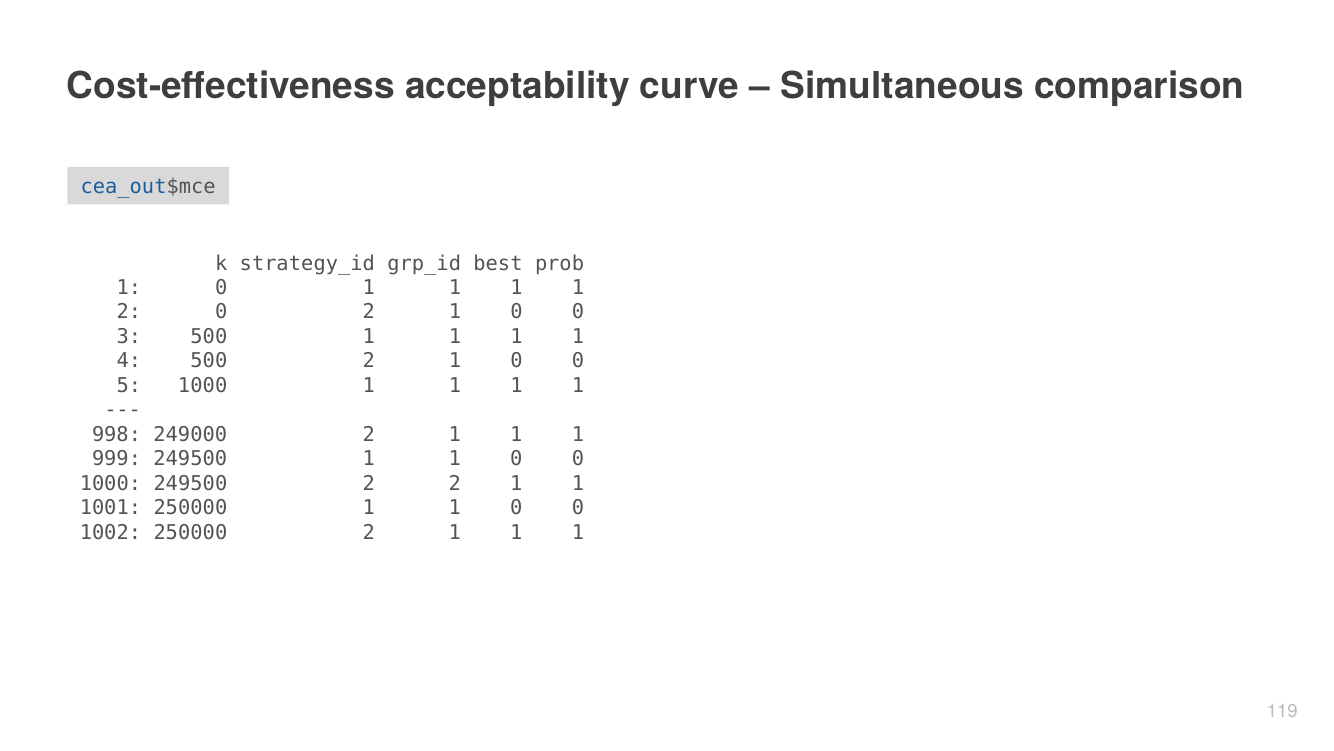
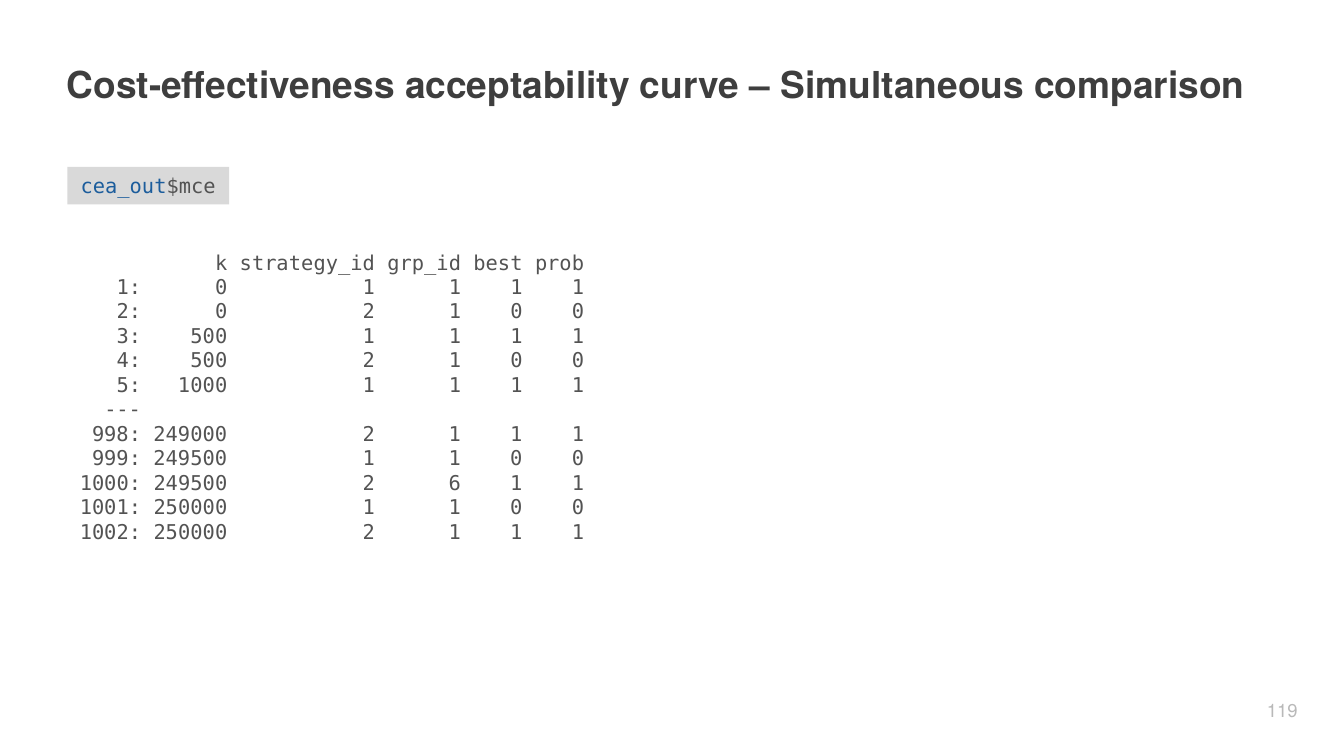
2 2: 2 -> 6
